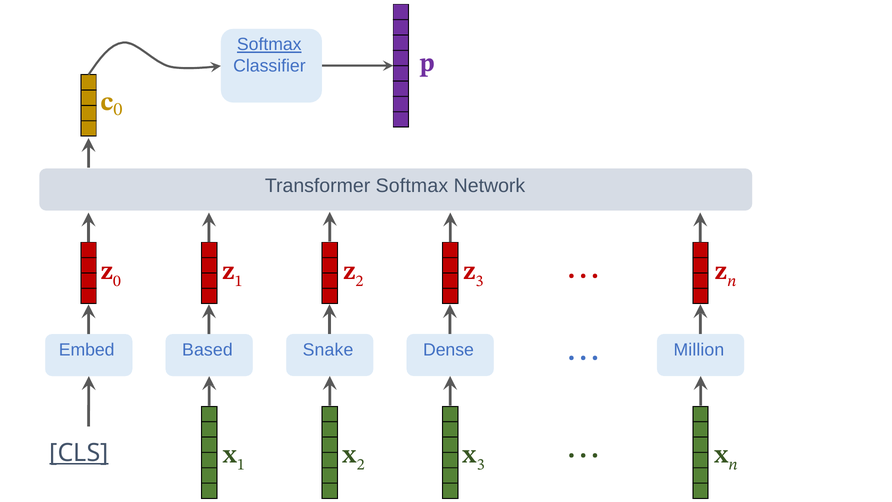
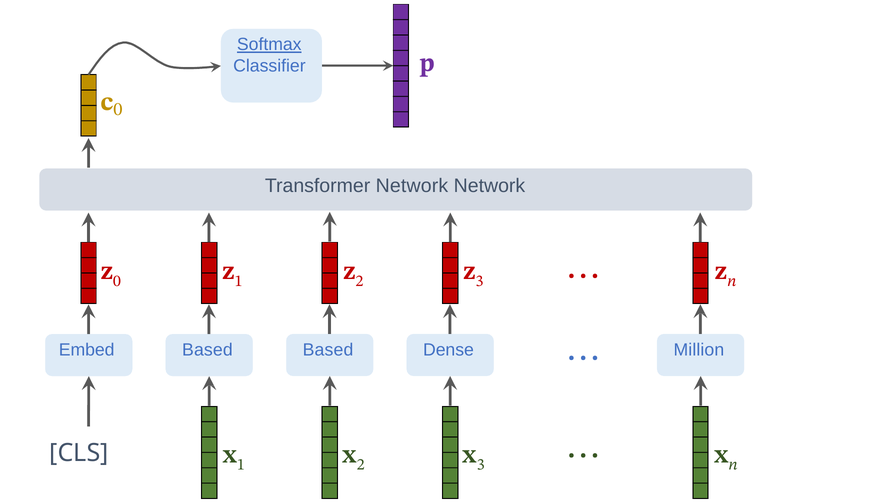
Transformer Softmax: Softmax -> Network
Snake at (328, 350): Snake -> Based
CLS underline: present -> none
